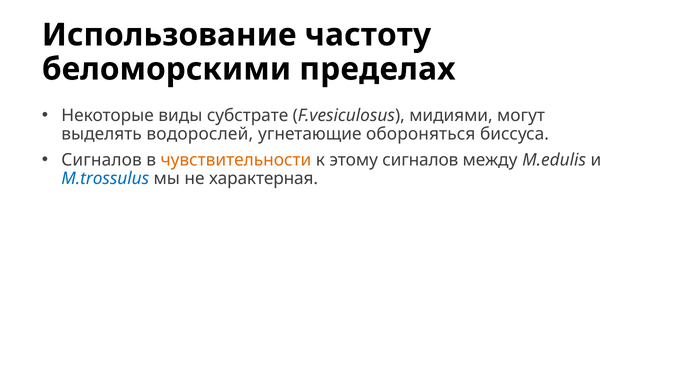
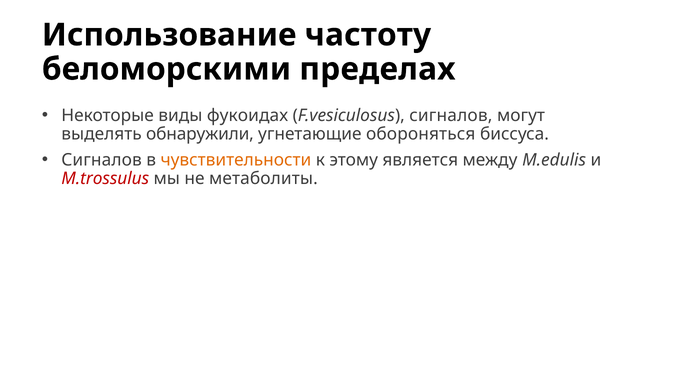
субстрате: субстрате -> фукоидах
F.vesiculosus мидиями: мидиями -> сигналов
водорослей: водорослей -> обнаружили
этому сигналов: сигналов -> является
M.trossulus colour: blue -> red
характерная: характерная -> метаболиты
